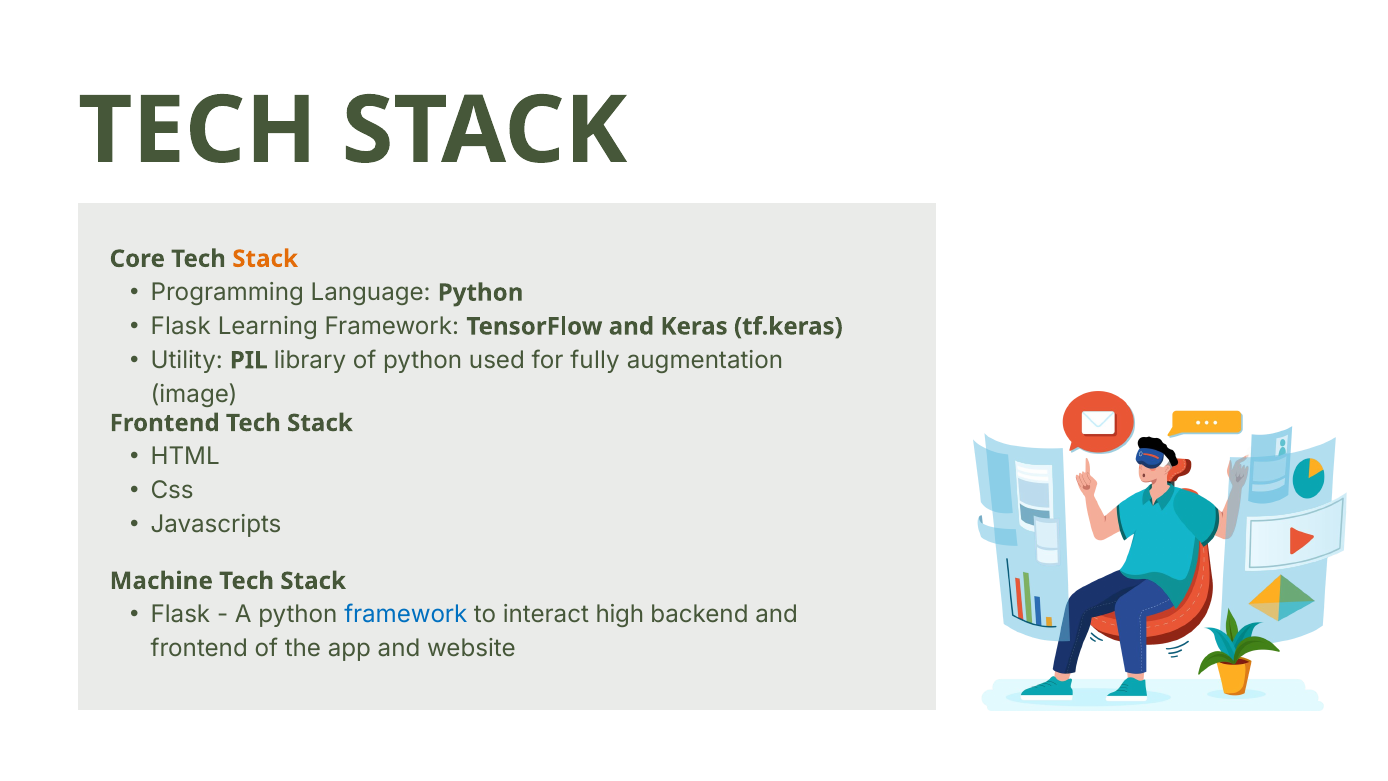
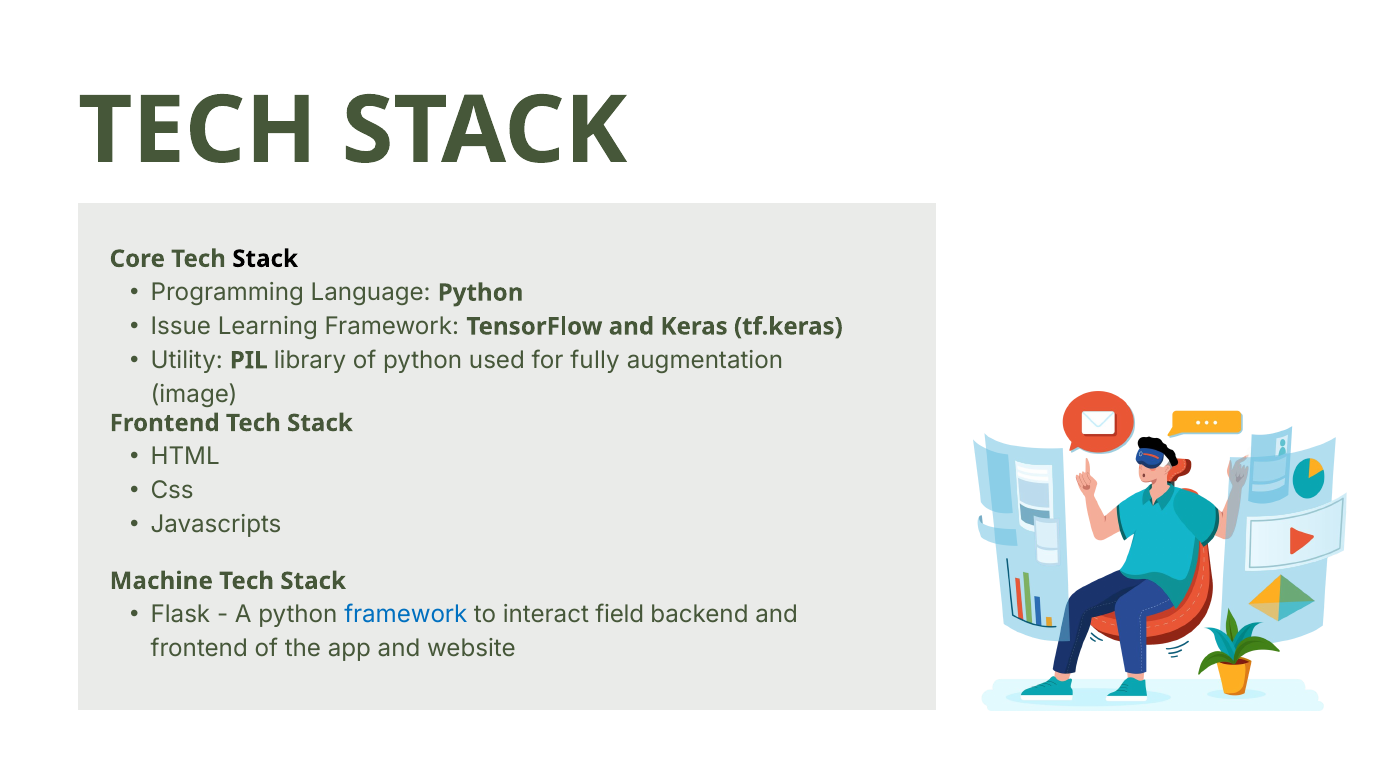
Stack at (265, 259) colour: orange -> black
Flask at (181, 326): Flask -> Issue
high: high -> field
